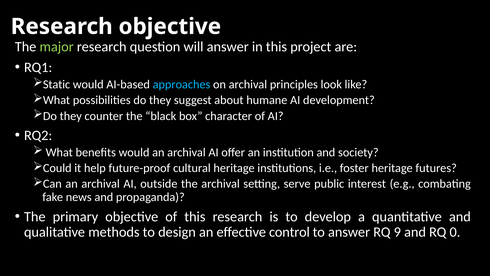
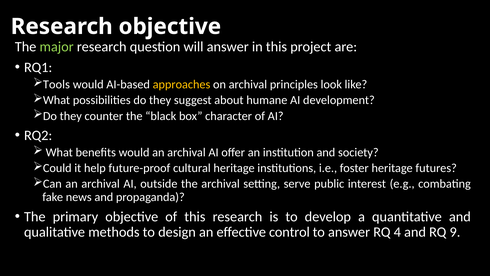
Static: Static -> Tools
approaches colour: light blue -> yellow
9: 9 -> 4
0: 0 -> 9
